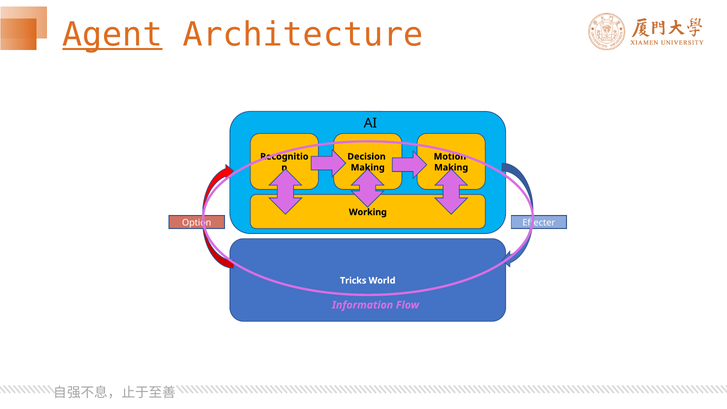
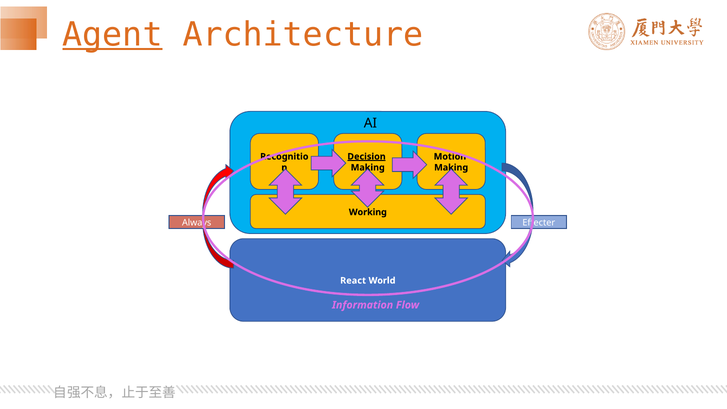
Decision underline: none -> present
Option: Option -> Always
Tricks: Tricks -> React
